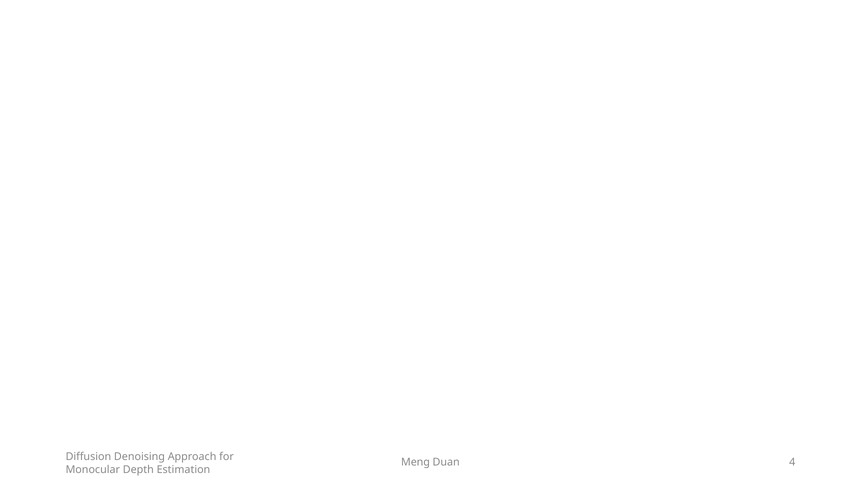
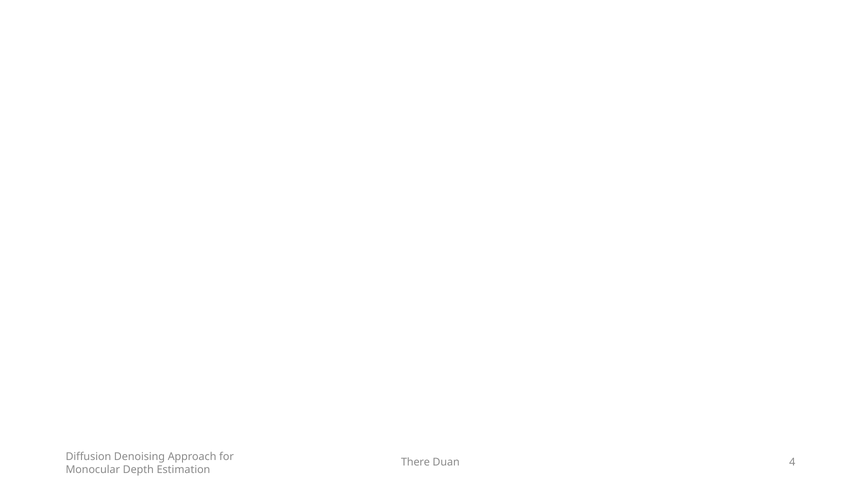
Meng: Meng -> There
